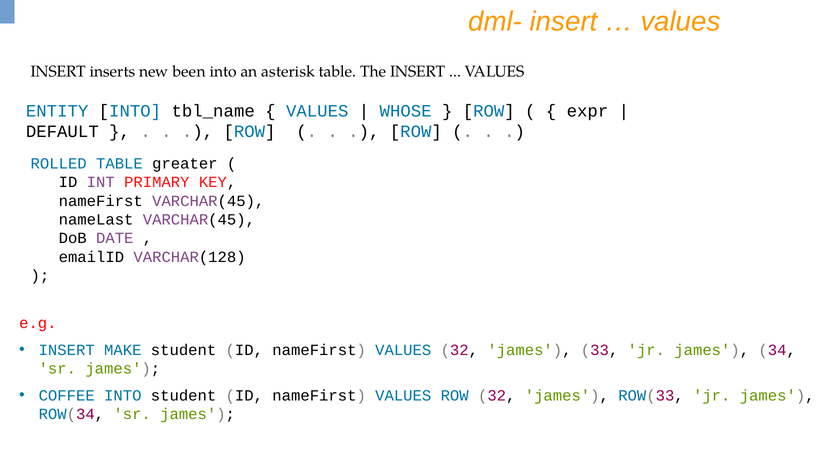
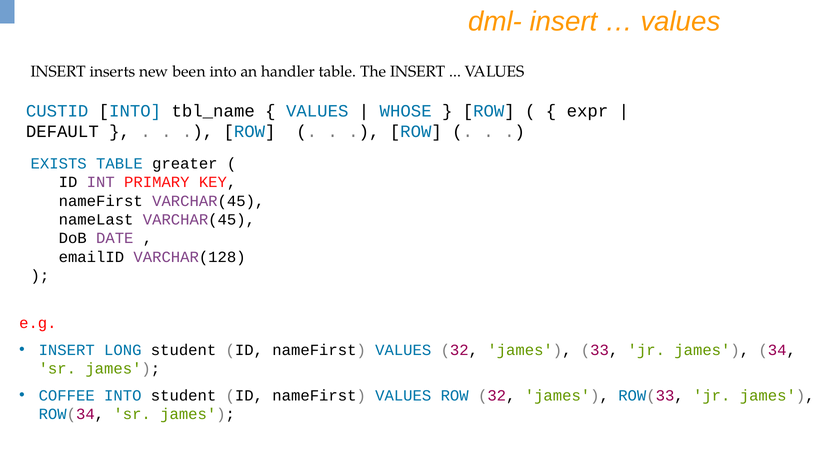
asterisk: asterisk -> handler
ENTITY: ENTITY -> CUSTID
ROLLED: ROLLED -> EXISTS
MAKE: MAKE -> LONG
